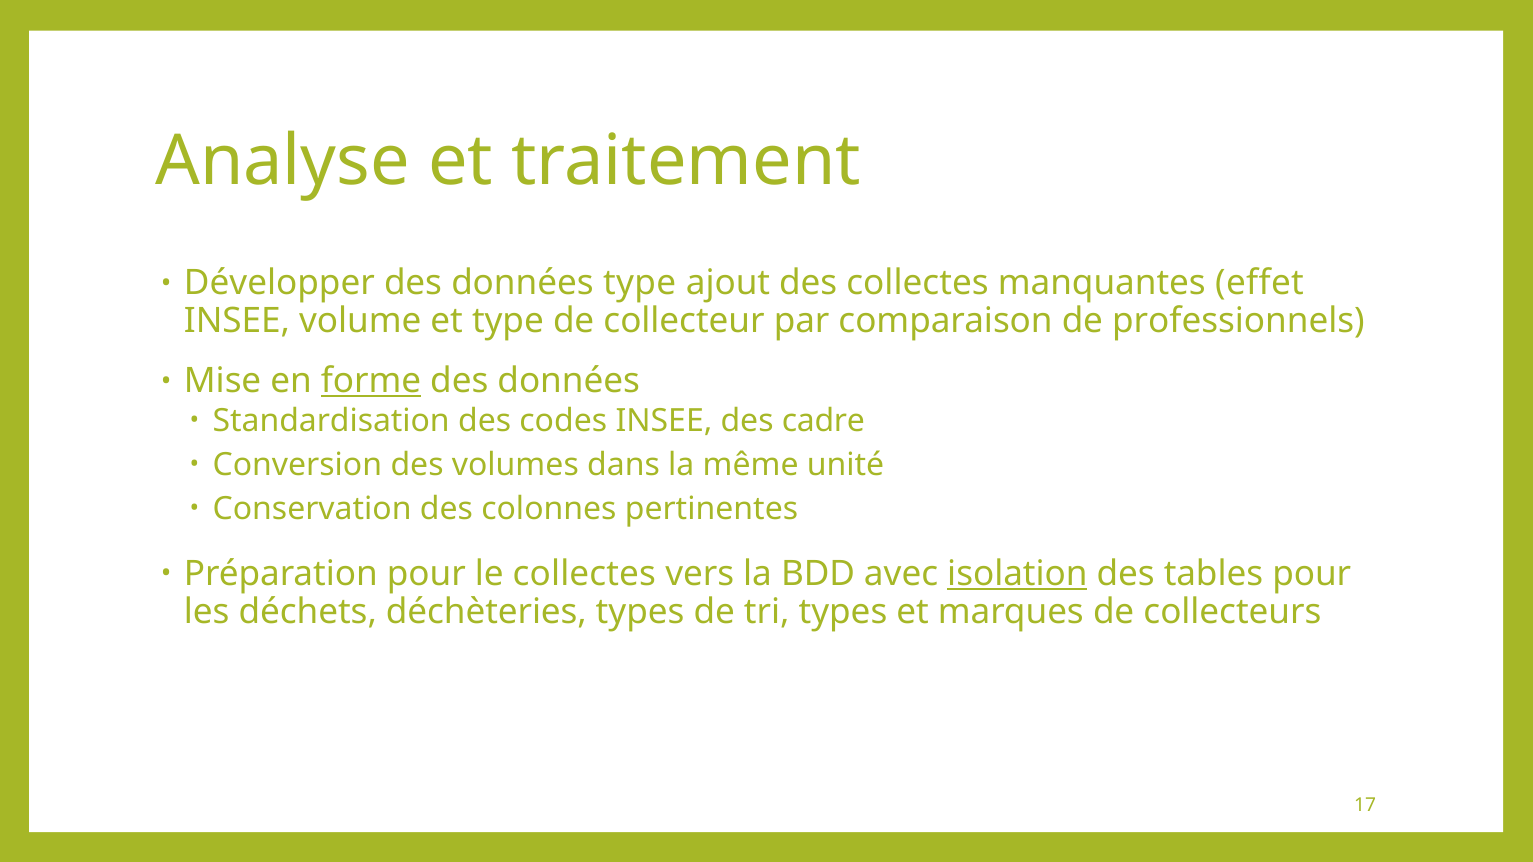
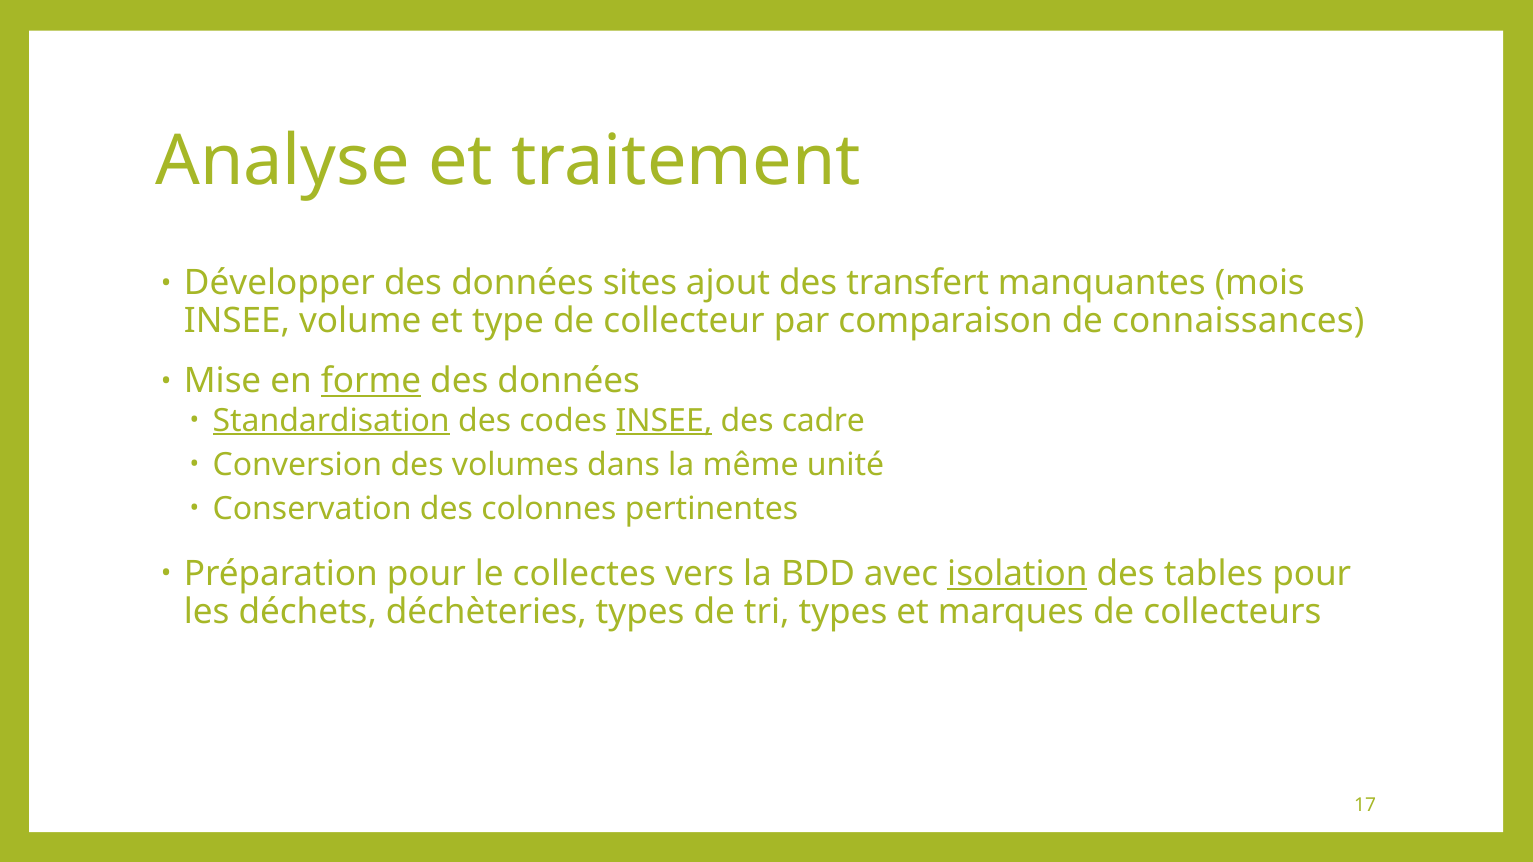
données type: type -> sites
des collectes: collectes -> transfert
effet: effet -> mois
professionnels: professionnels -> connaissances
Standardisation underline: none -> present
INSEE at (664, 421) underline: none -> present
